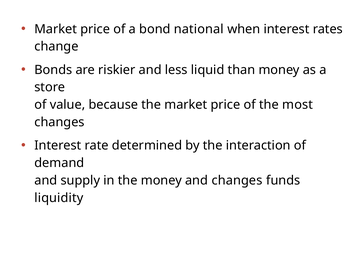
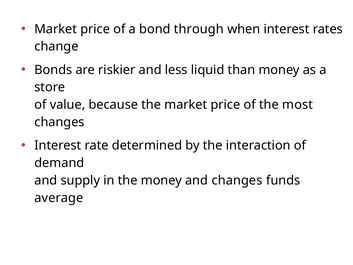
national: national -> through
liquidity: liquidity -> average
